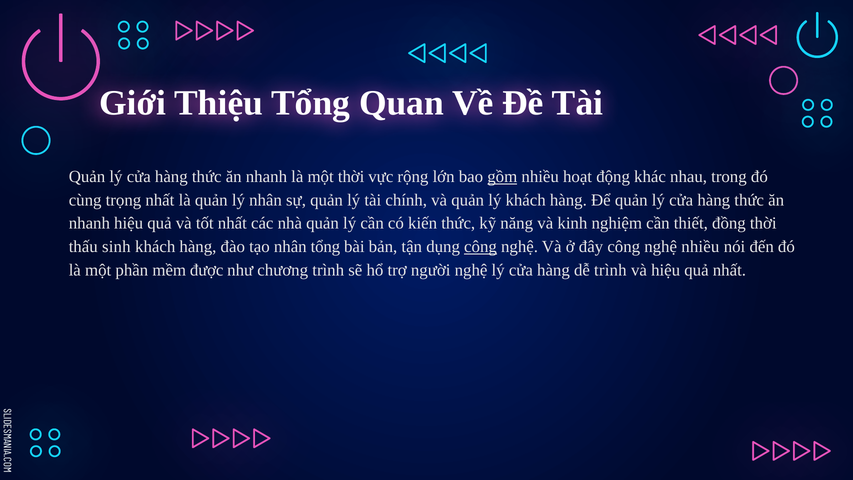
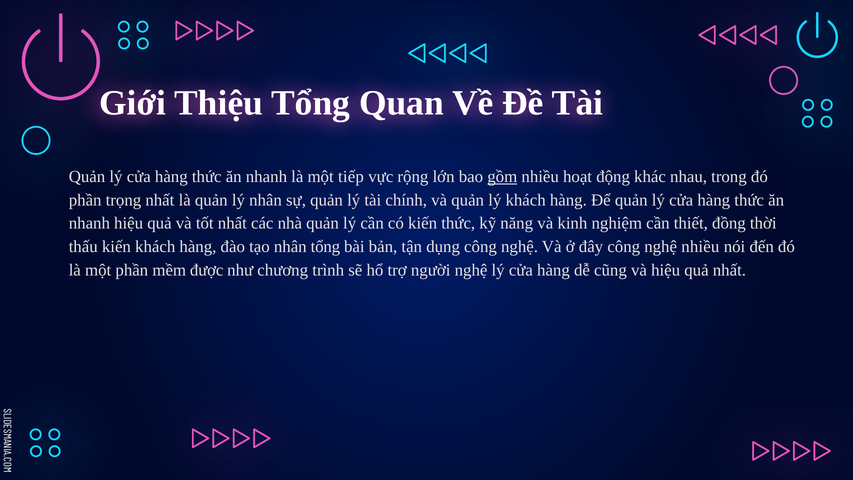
một thời: thời -> tiếp
cùng at (85, 200): cùng -> phần
thấu sinh: sinh -> kiến
công at (481, 247) underline: present -> none
dễ trình: trình -> cũng
